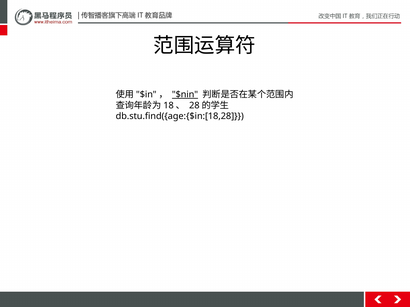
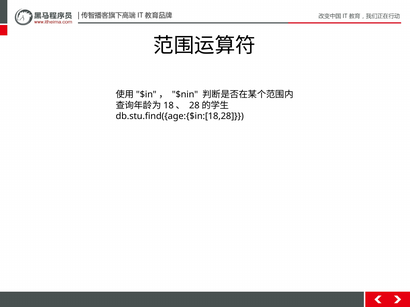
$nin underline: present -> none
